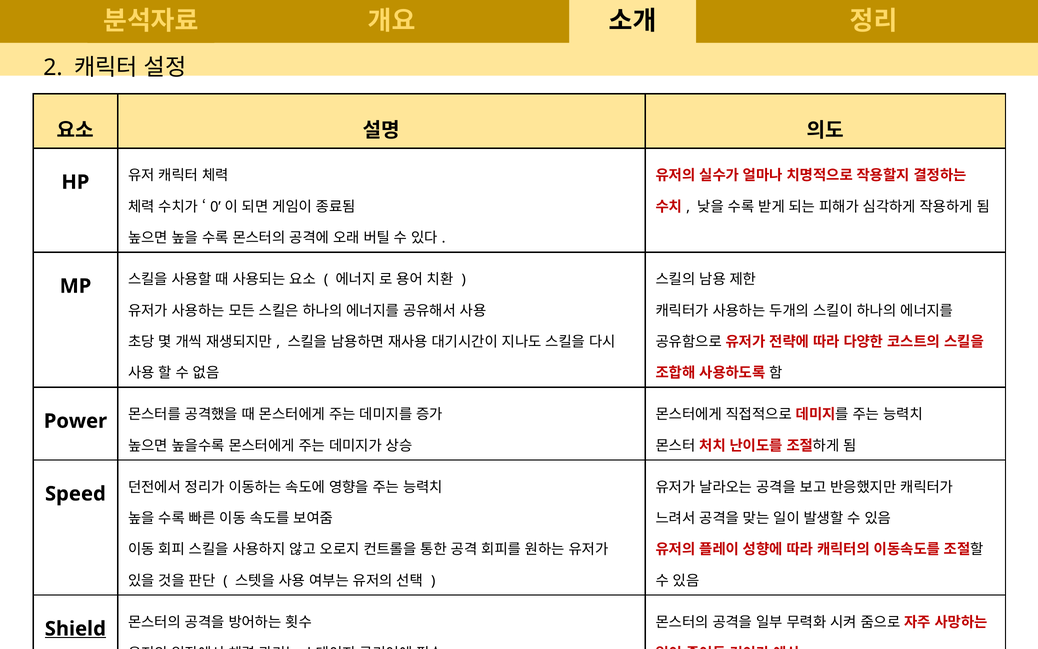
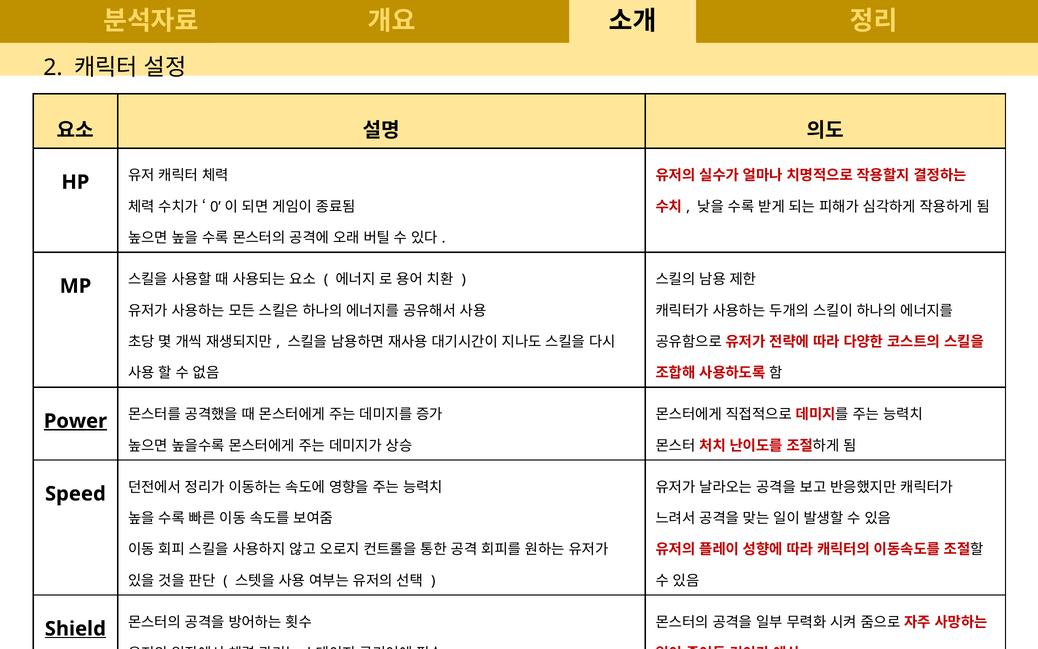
Power underline: none -> present
